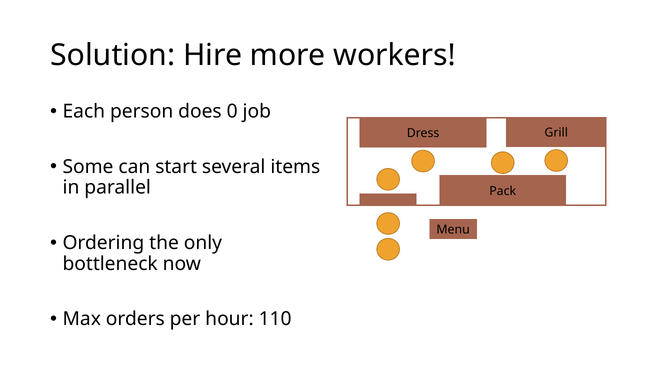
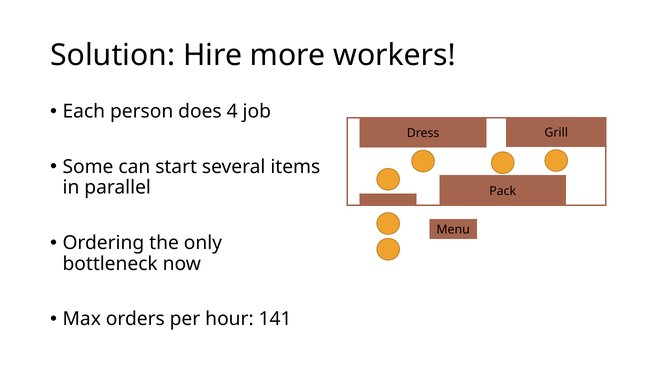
0: 0 -> 4
110: 110 -> 141
